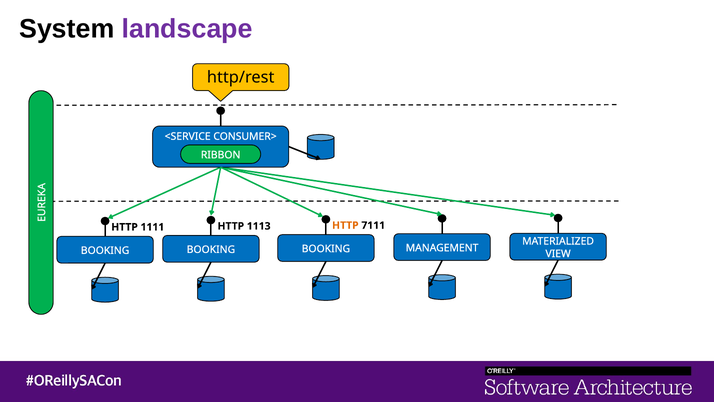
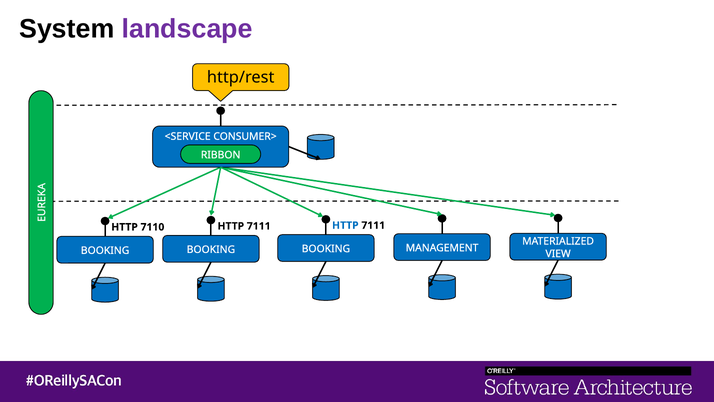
HTTP at (345, 225) colour: orange -> blue
1113 at (259, 226): 1113 -> 7111
1111: 1111 -> 7110
